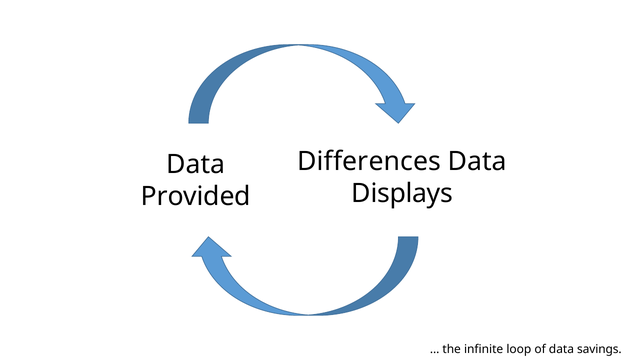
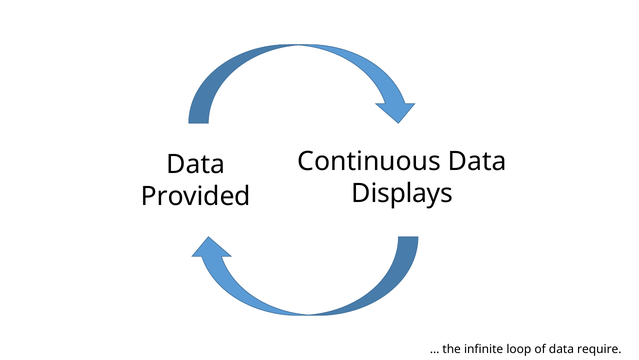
Differences: Differences -> Continuous
savings: savings -> require
